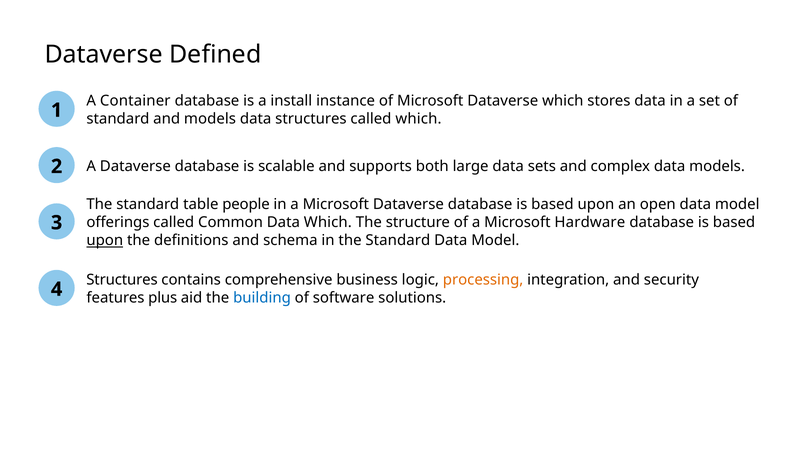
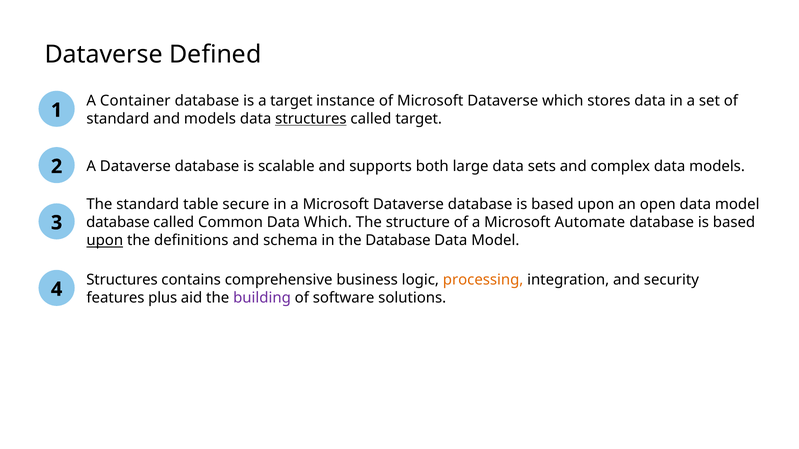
a install: install -> target
structures at (311, 119) underline: none -> present
called which: which -> target
people: people -> secure
offerings at (118, 223): offerings -> database
Hardware: Hardware -> Automate
in the Standard: Standard -> Database
building colour: blue -> purple
